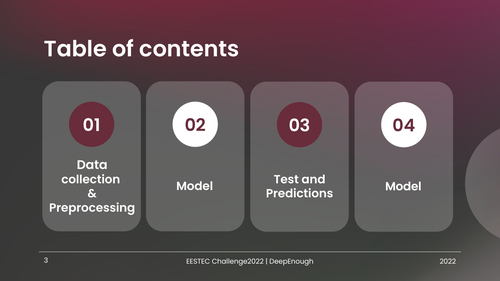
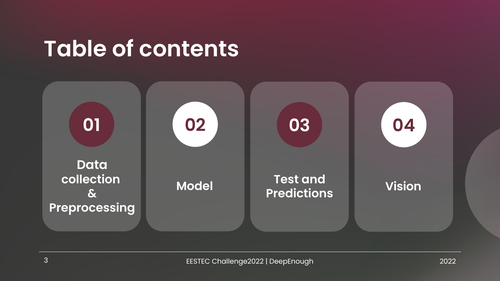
Model at (403, 187): Model -> Vision
